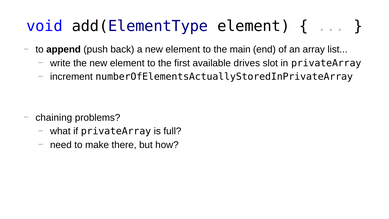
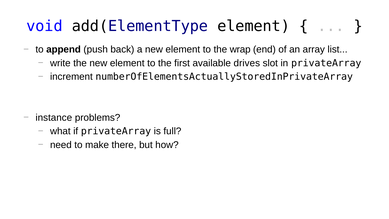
main: main -> wrap
chaining: chaining -> instance
